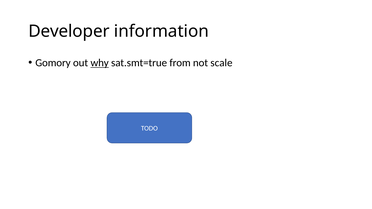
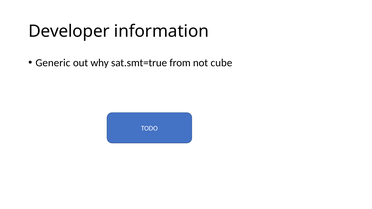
Gomory: Gomory -> Generic
why underline: present -> none
scale: scale -> cube
